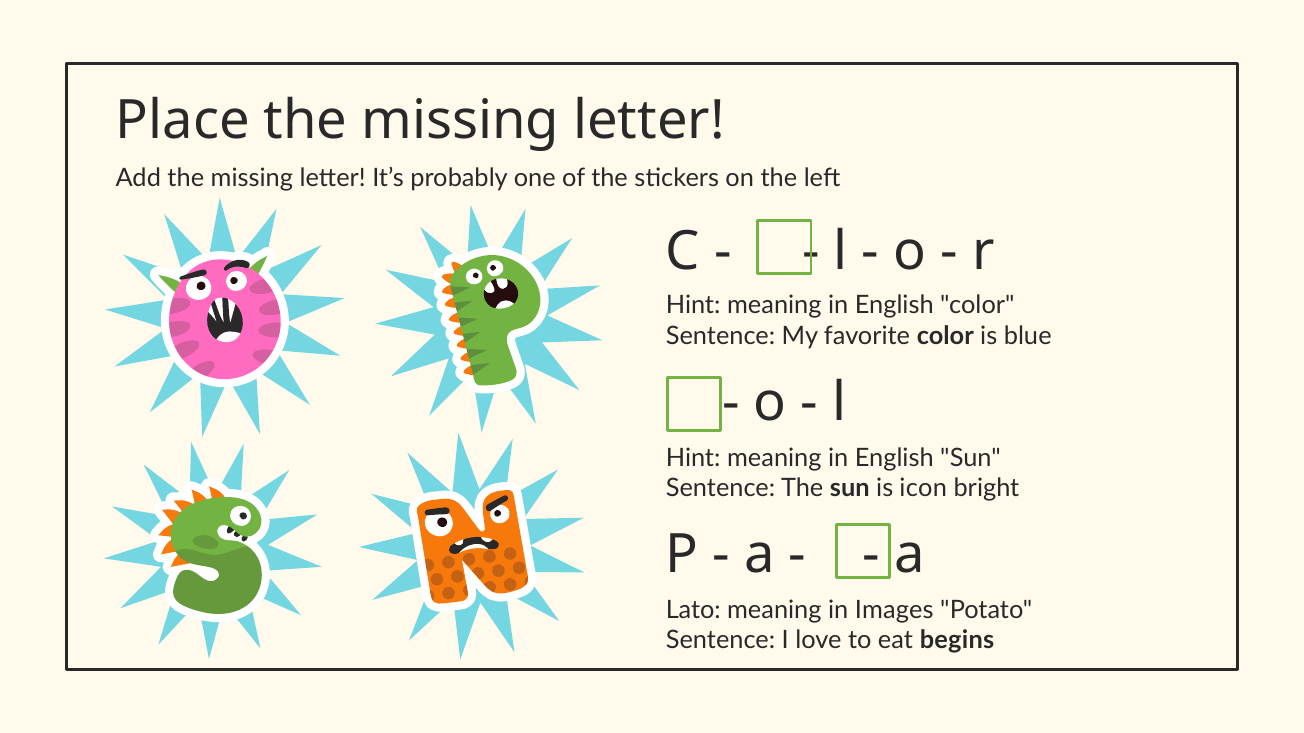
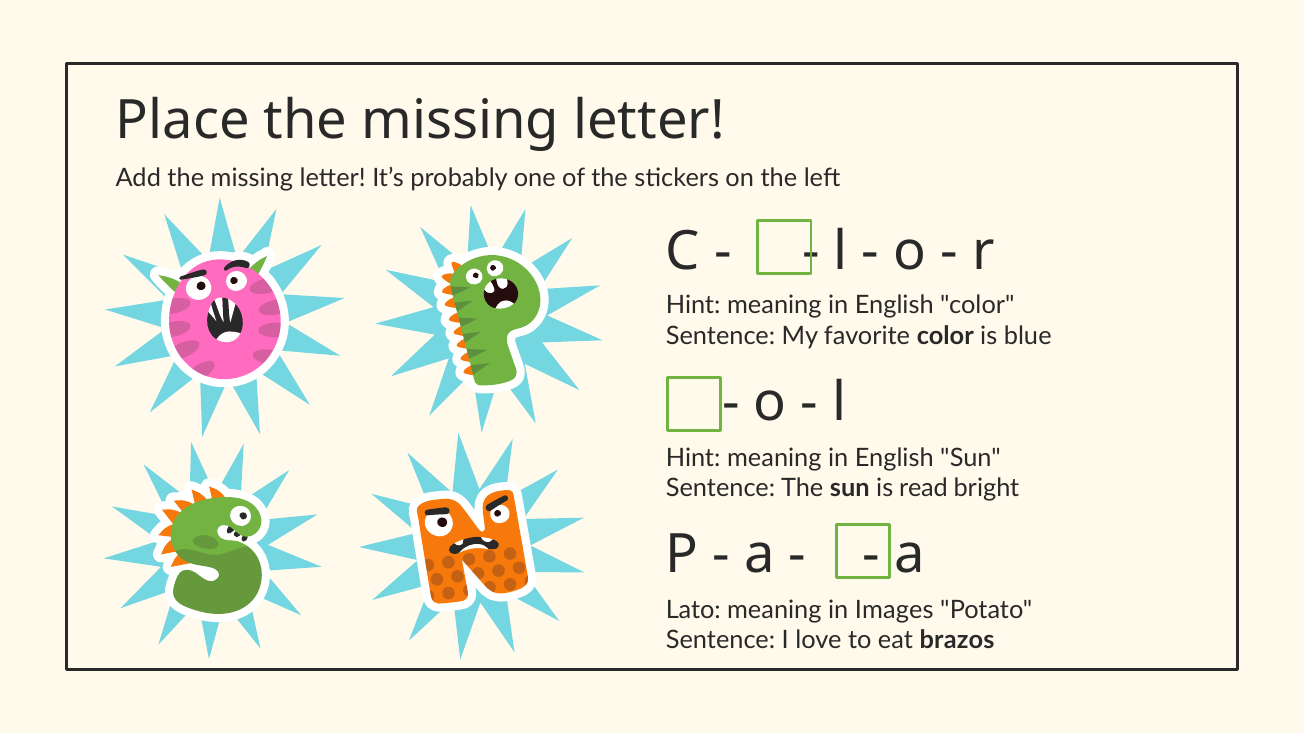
icon: icon -> read
begins: begins -> brazos
